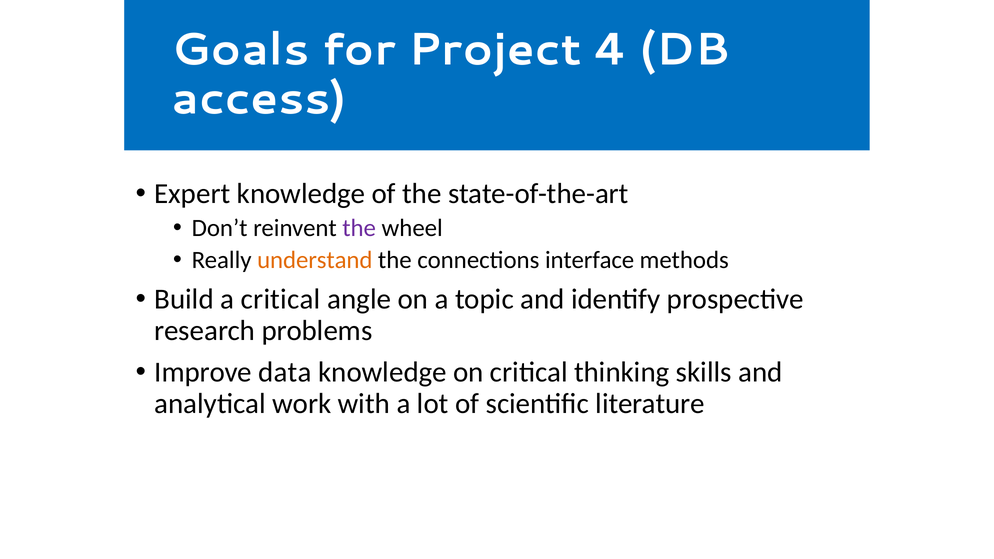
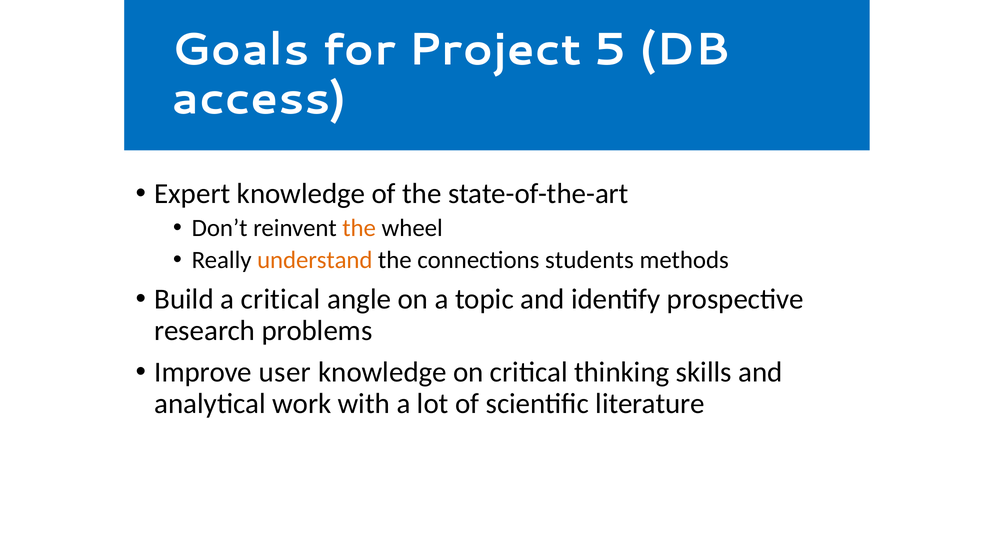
4: 4 -> 5
the at (359, 228) colour: purple -> orange
interface: interface -> students
data: data -> user
